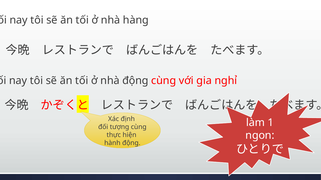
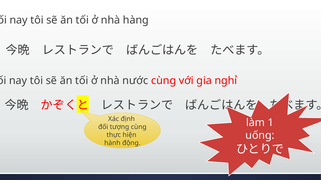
nhà động: động -> nước
ngon: ngon -> uống
